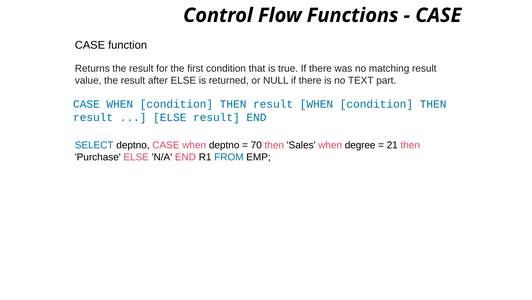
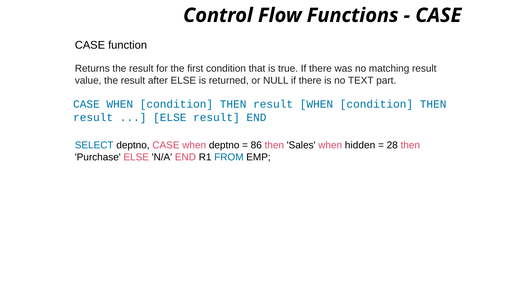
70: 70 -> 86
degree: degree -> hidden
21: 21 -> 28
